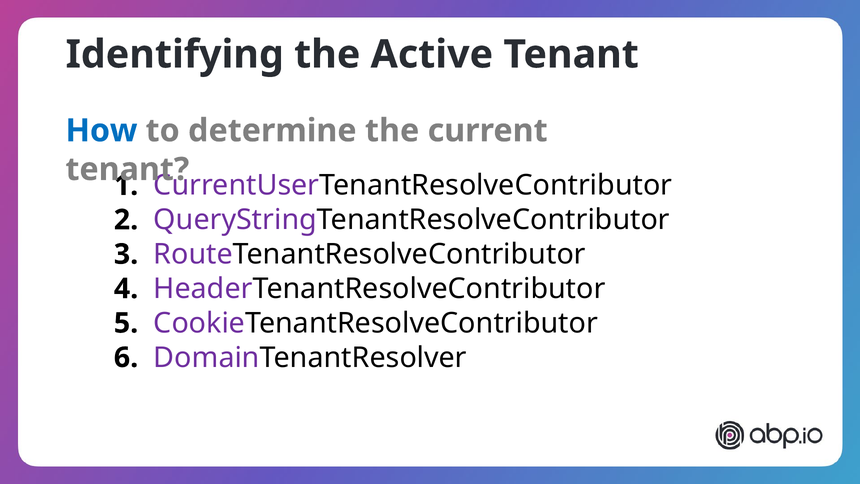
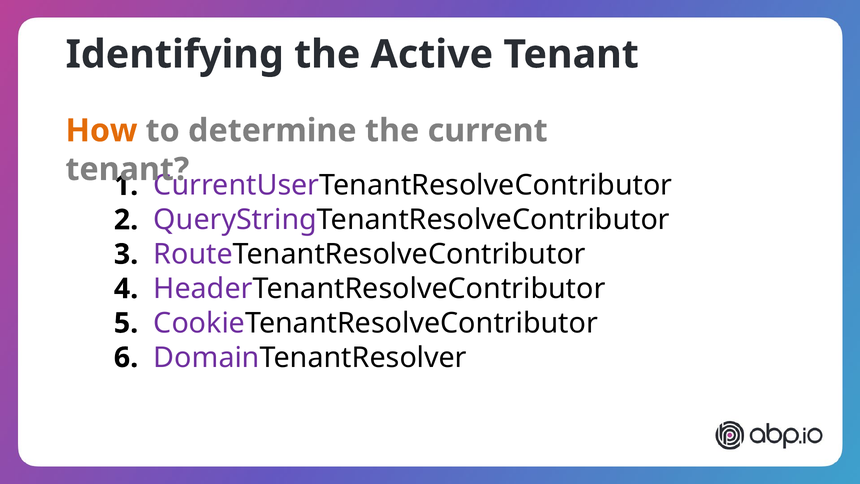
How colour: blue -> orange
